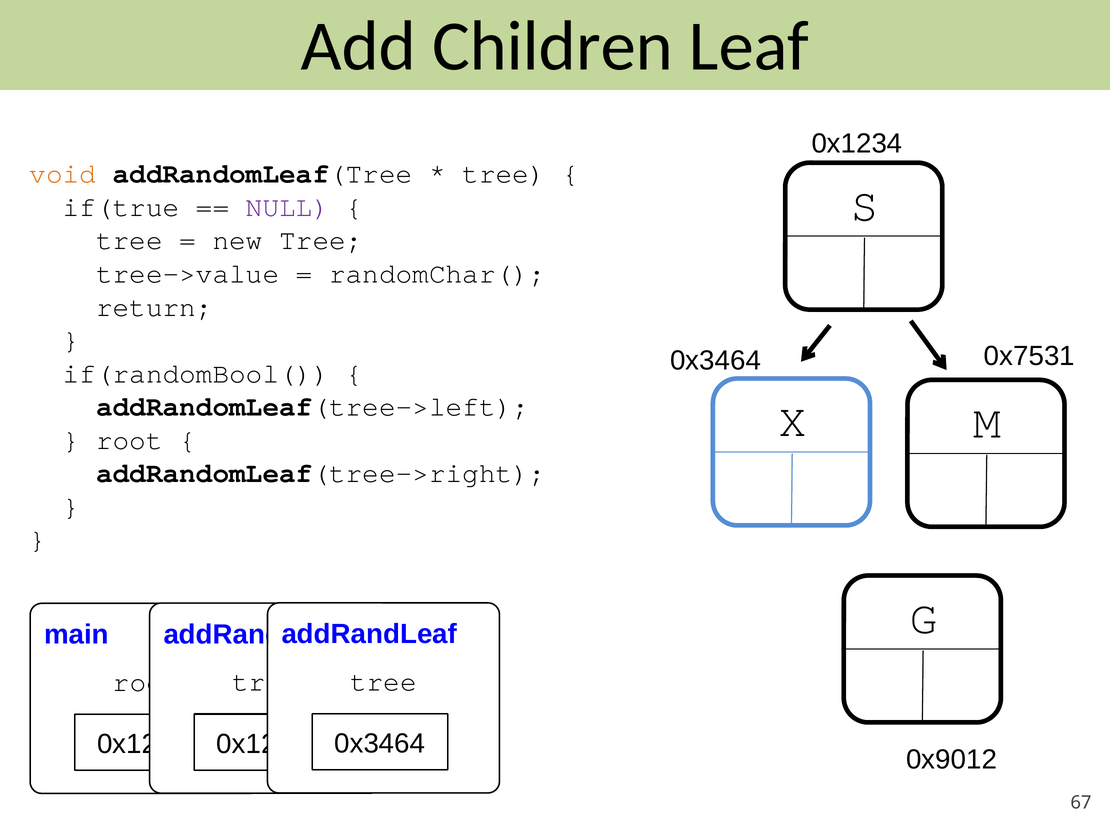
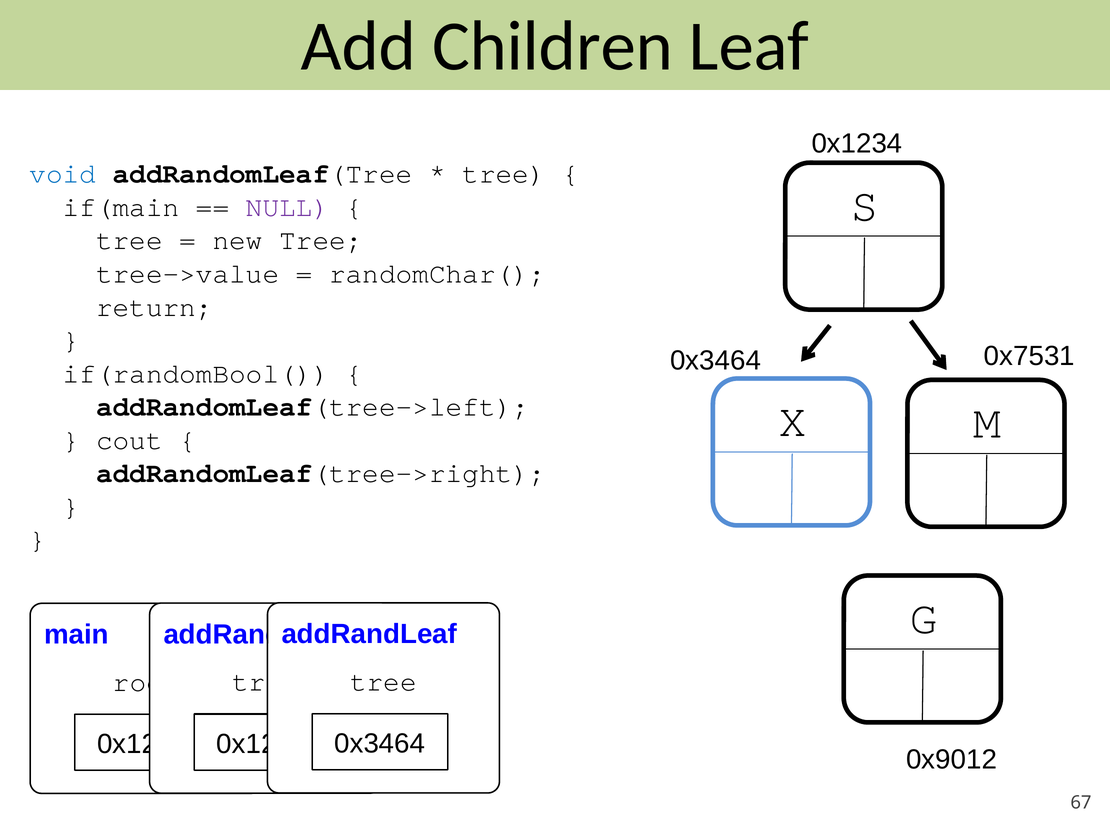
void colour: orange -> blue
if(true: if(true -> if(main
root at (129, 440): root -> cout
